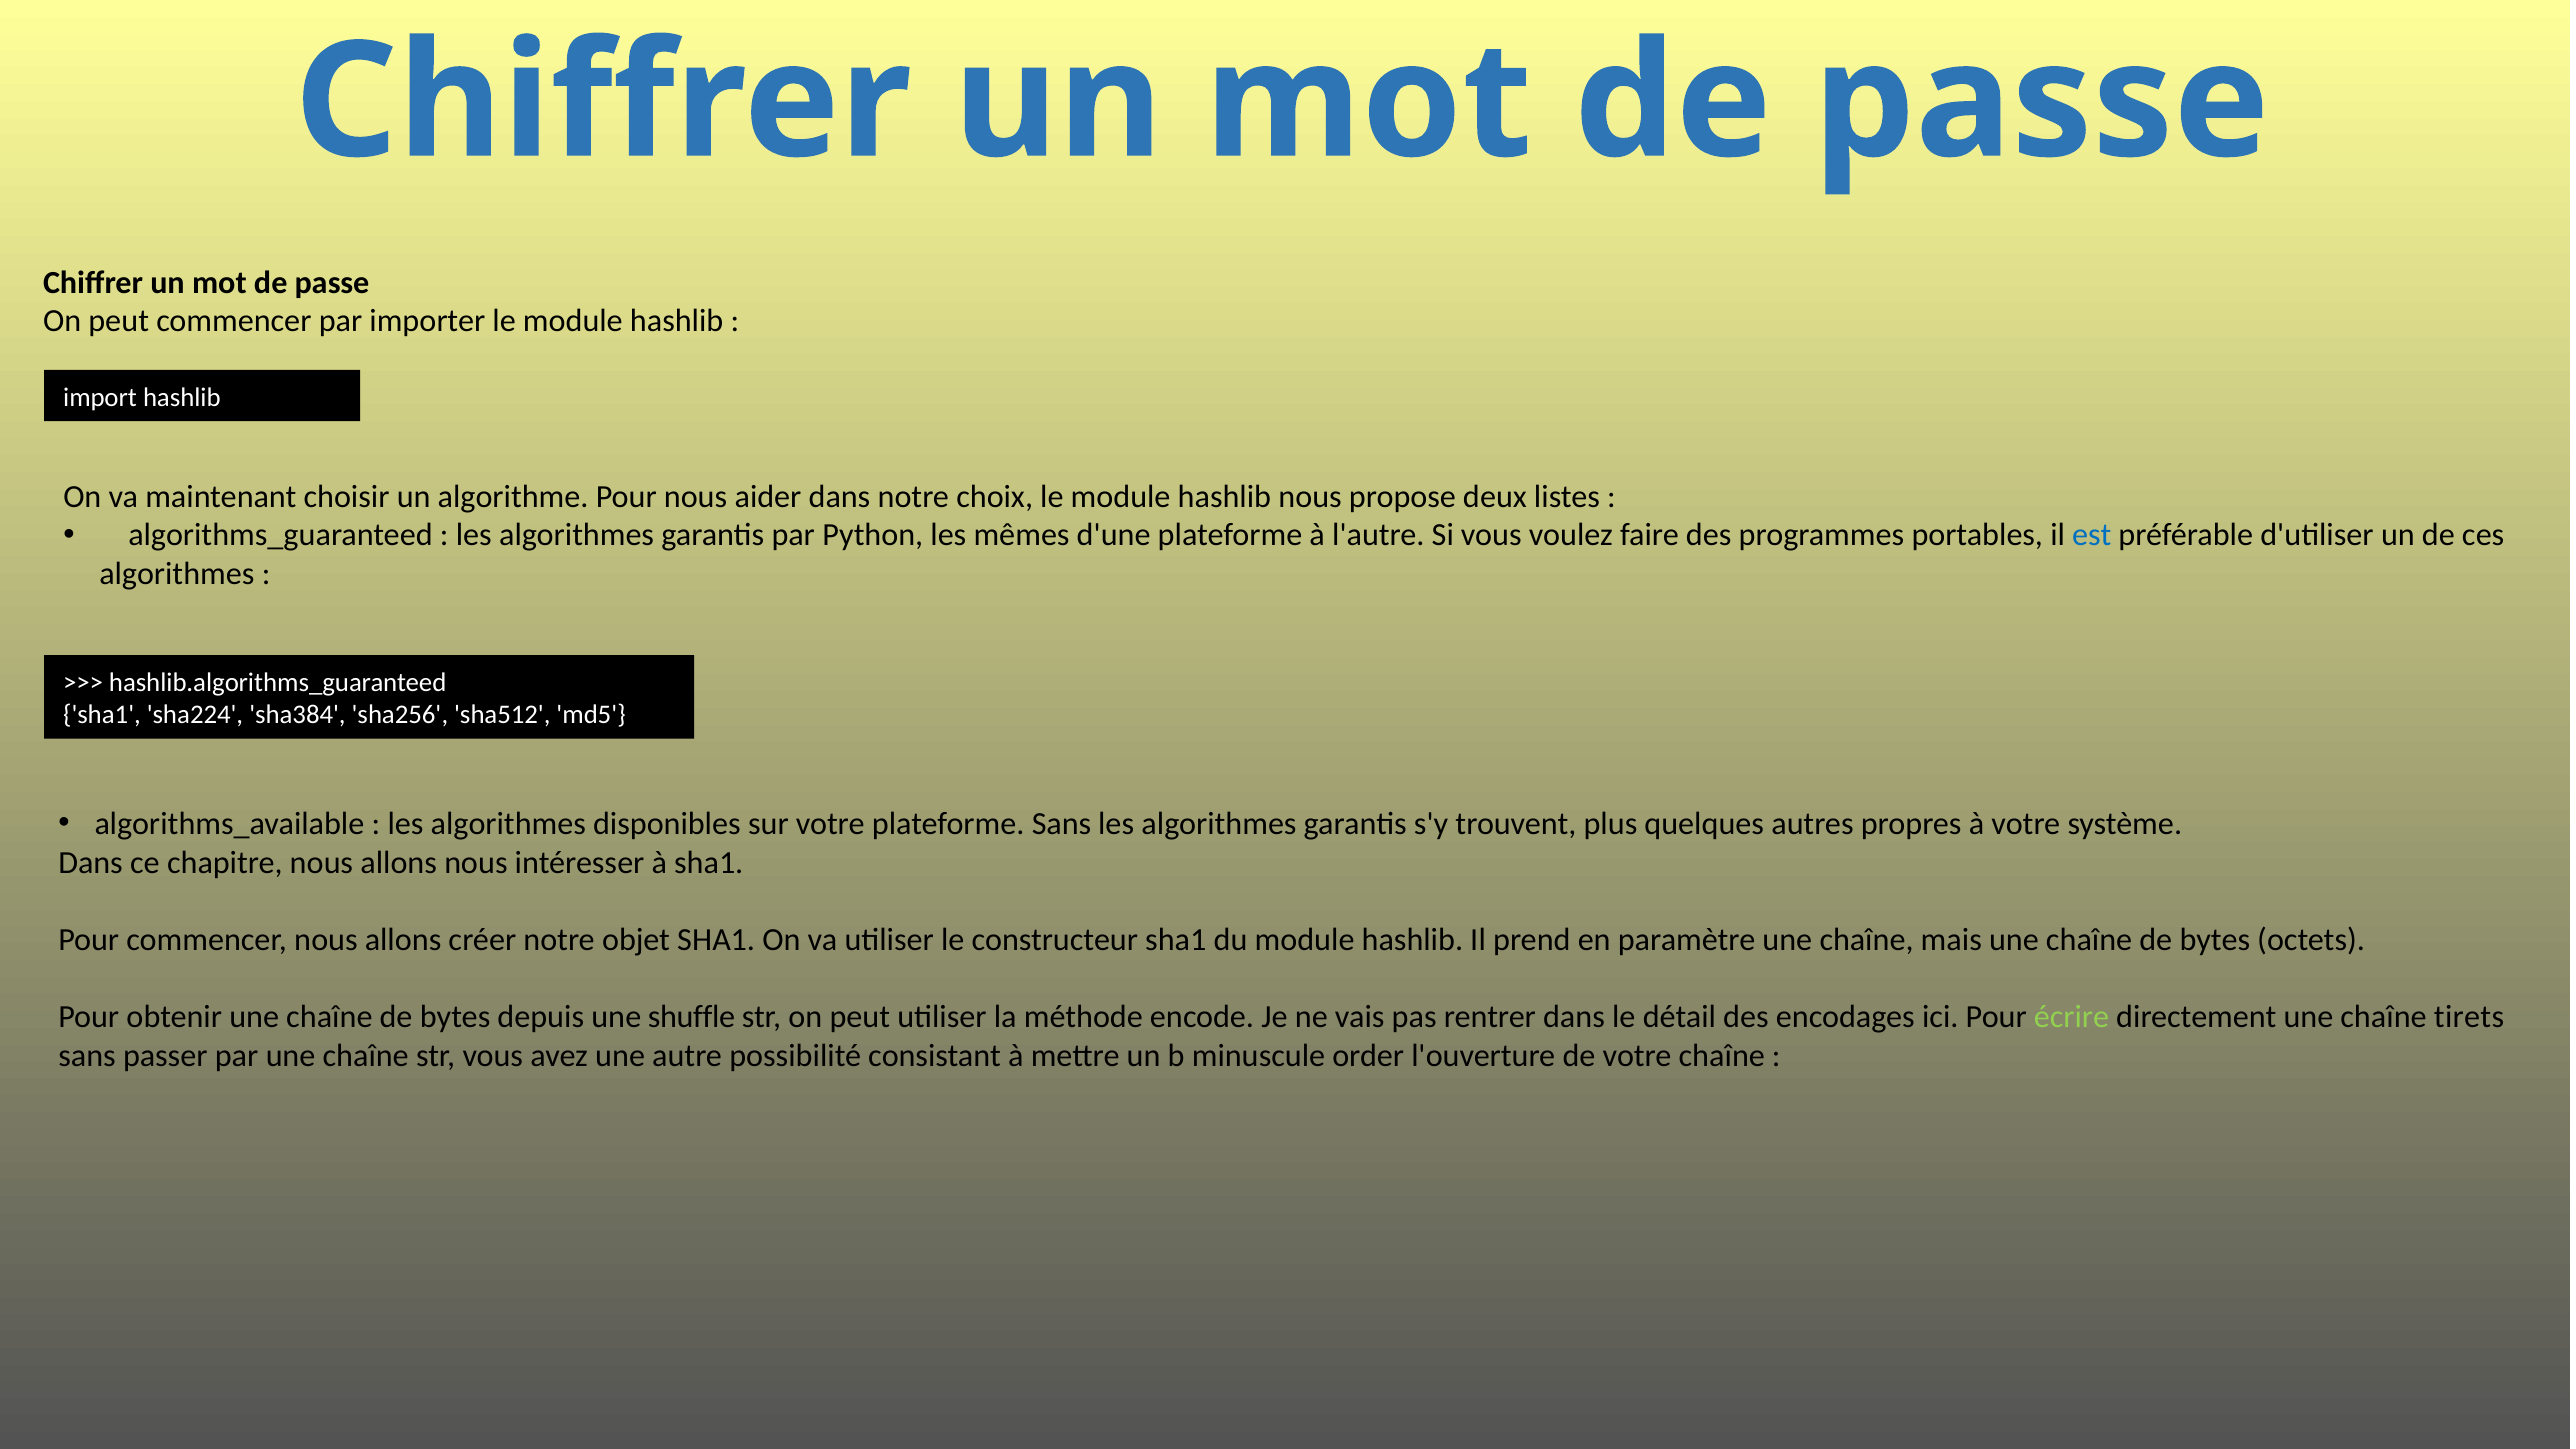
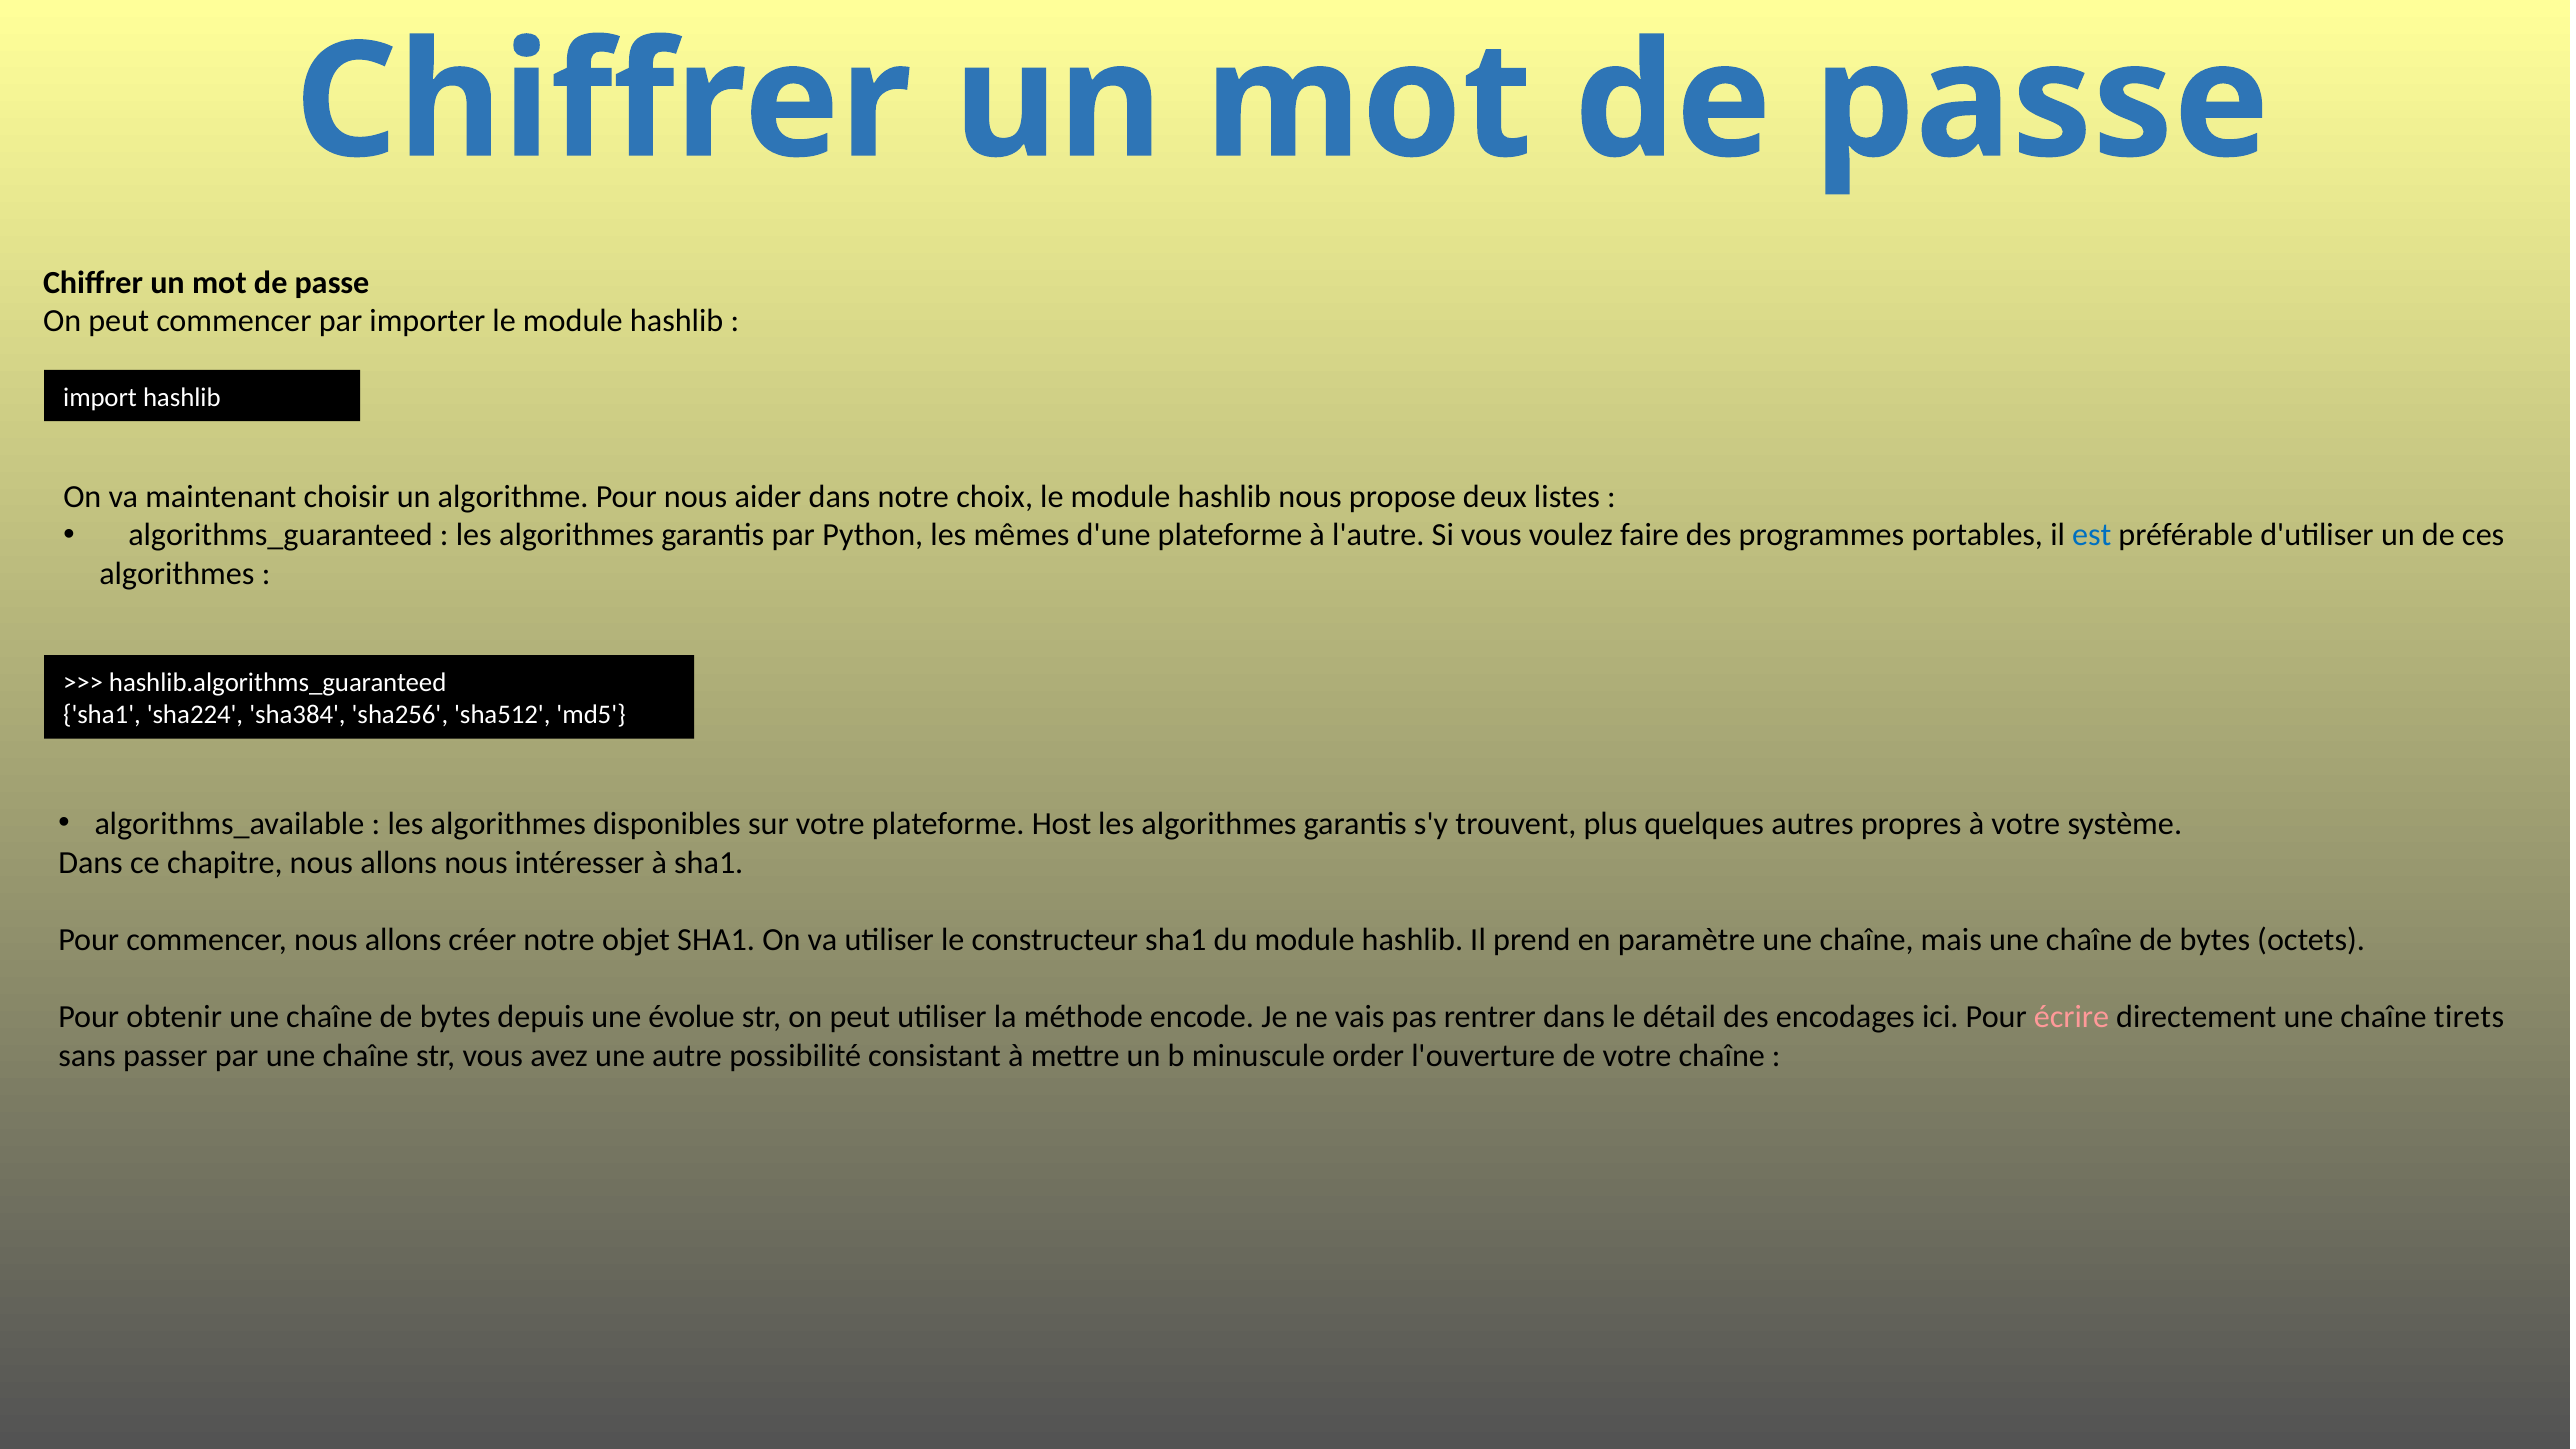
plateforme Sans: Sans -> Host
shuffle: shuffle -> évolue
écrire colour: light green -> pink
